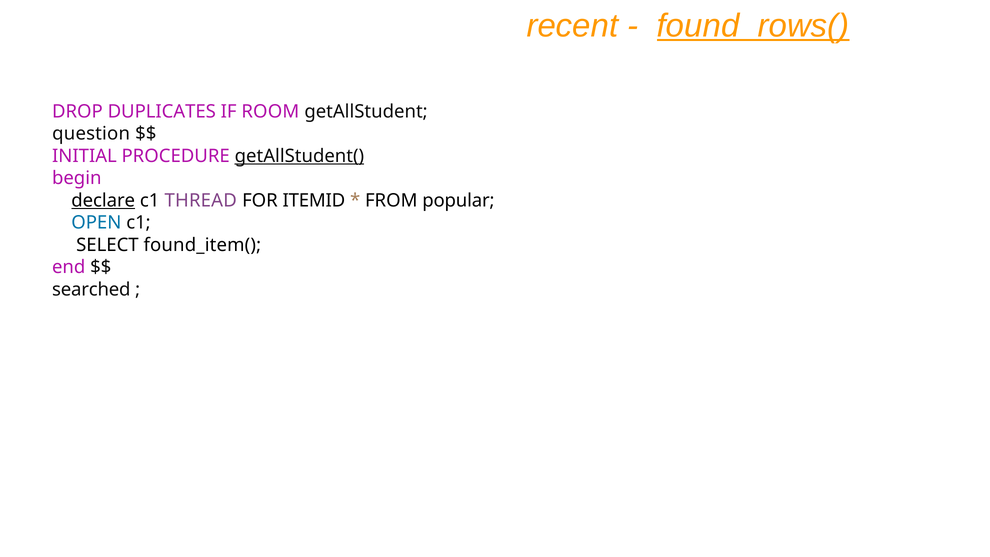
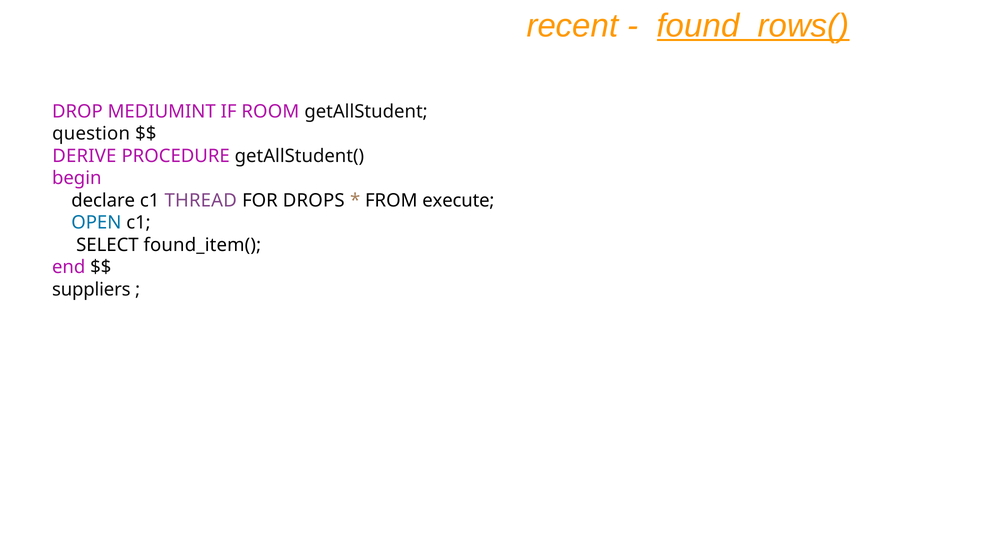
DUPLICATES: DUPLICATES -> MEDIUMINT
INITIAL: INITIAL -> DERIVE
getAllStudent( underline: present -> none
declare underline: present -> none
ITEMID: ITEMID -> DROPS
popular: popular -> execute
searched: searched -> suppliers
